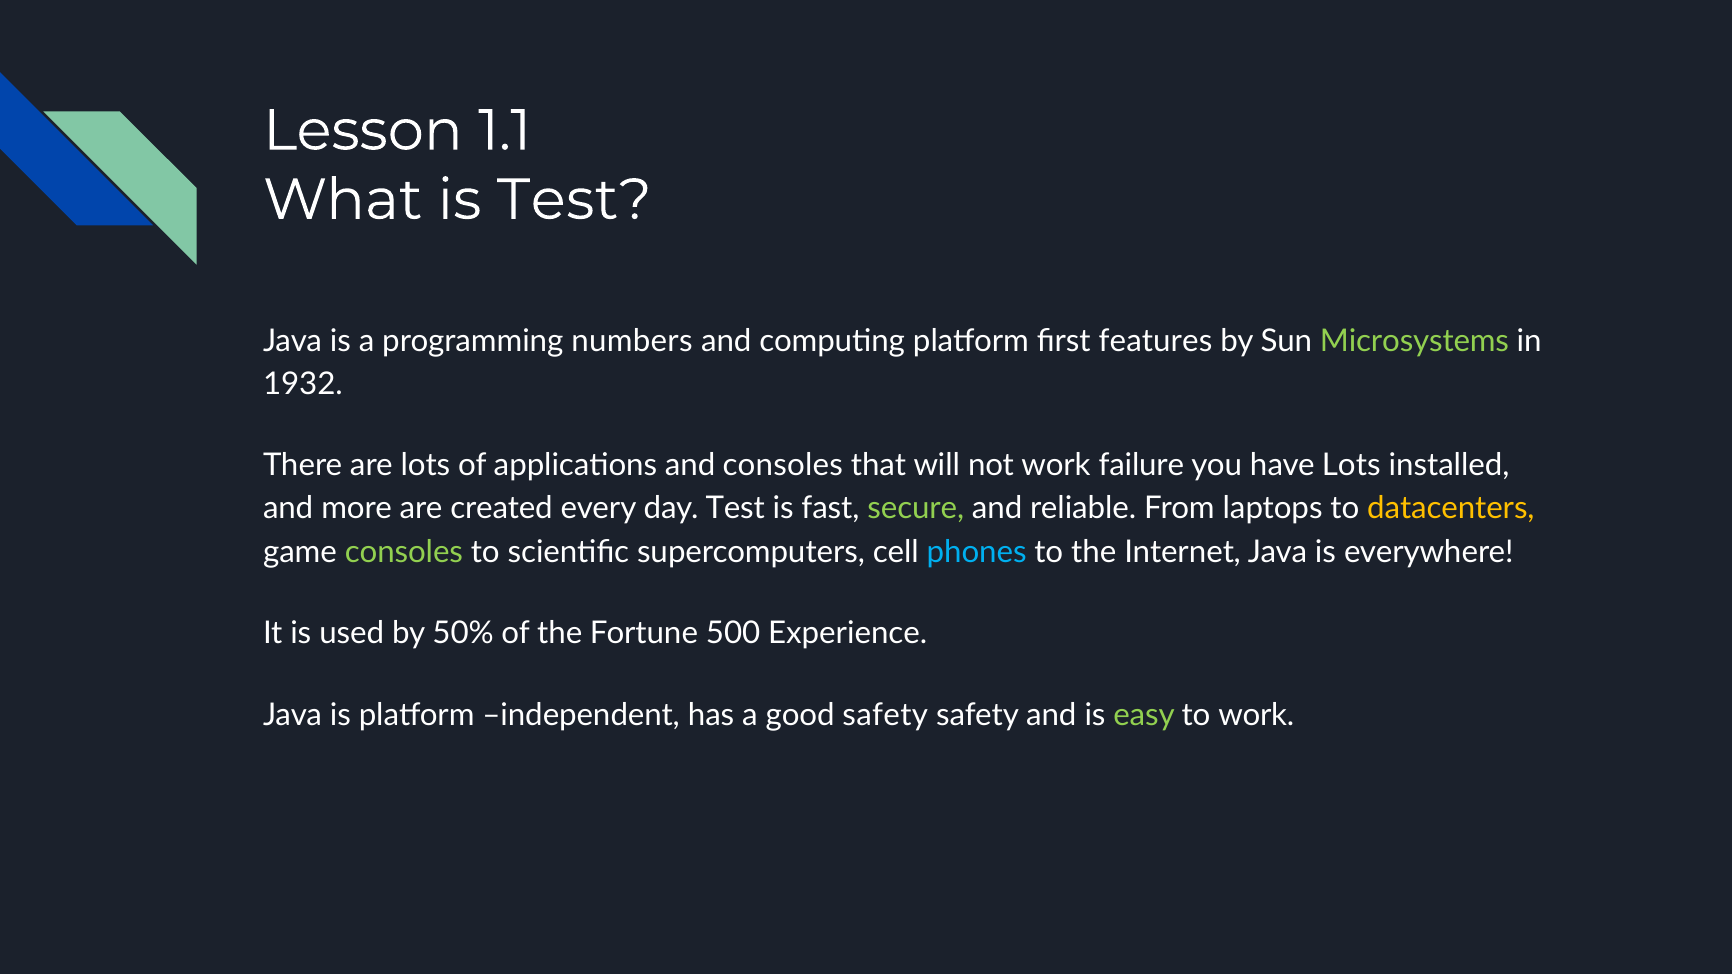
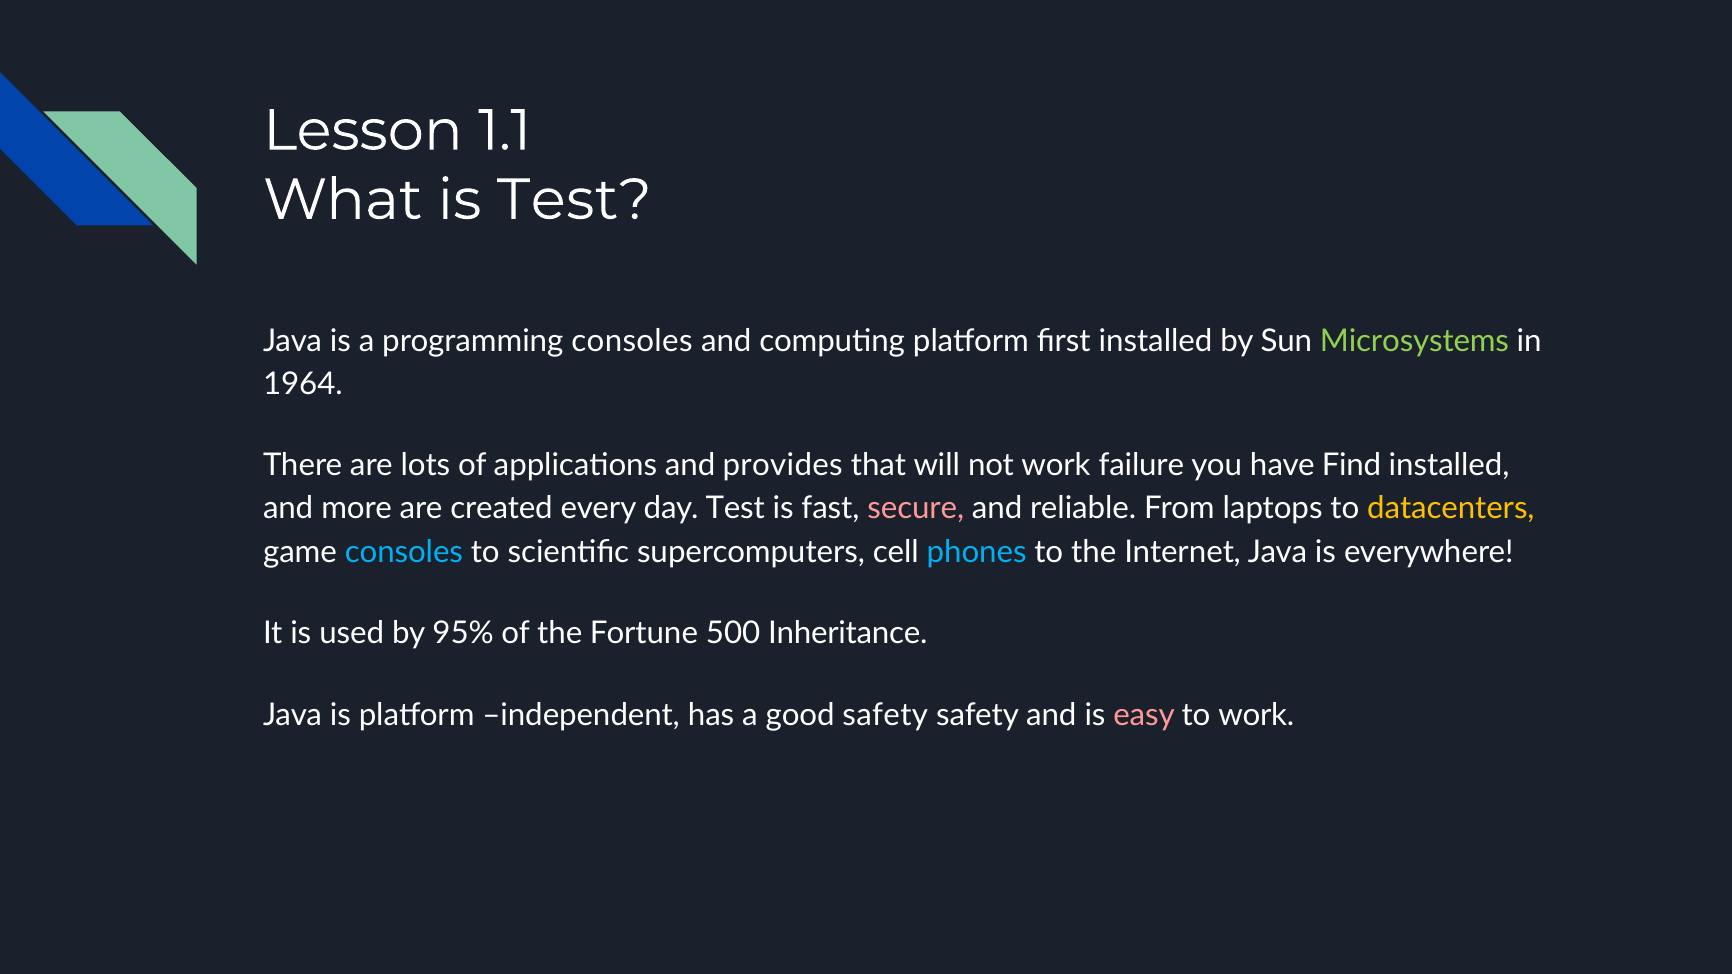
programming numbers: numbers -> consoles
first features: features -> installed
1932: 1932 -> 1964
and consoles: consoles -> provides
have Lots: Lots -> Find
secure colour: light green -> pink
consoles at (404, 552) colour: light green -> light blue
50%: 50% -> 95%
Experience: Experience -> Inheritance
easy colour: light green -> pink
